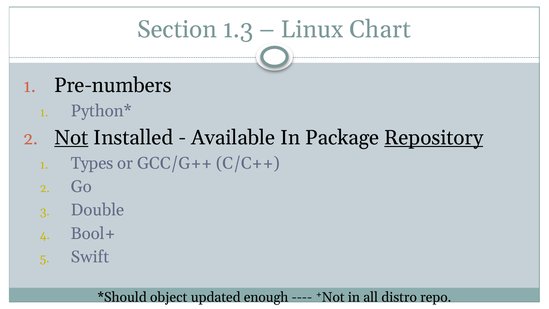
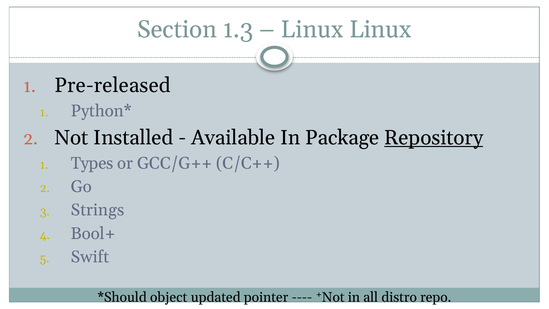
Linux Chart: Chart -> Linux
Pre-numbers: Pre-numbers -> Pre-released
Not at (71, 138) underline: present -> none
Double: Double -> Strings
enough: enough -> pointer
